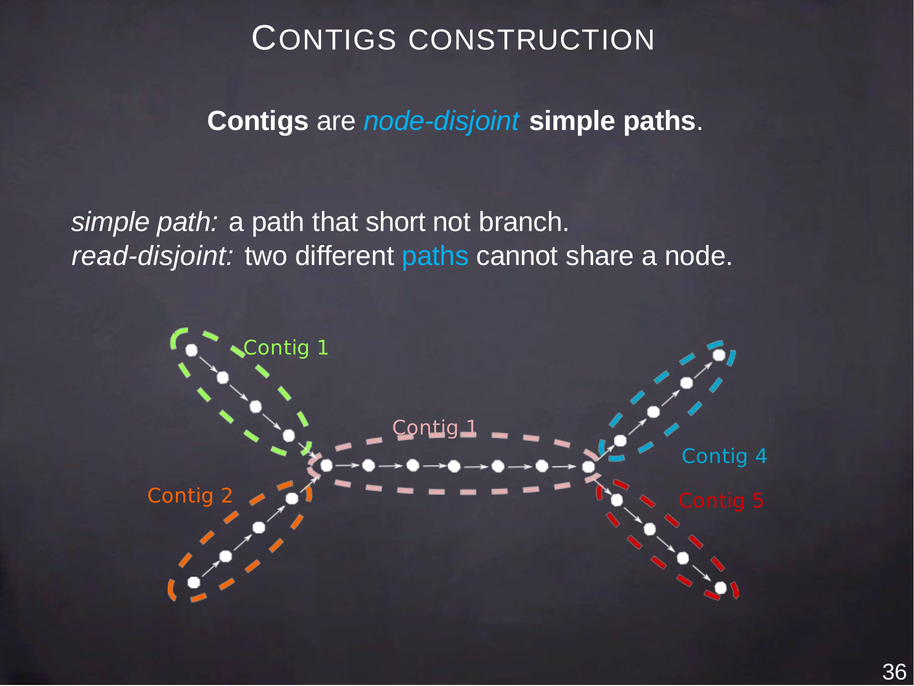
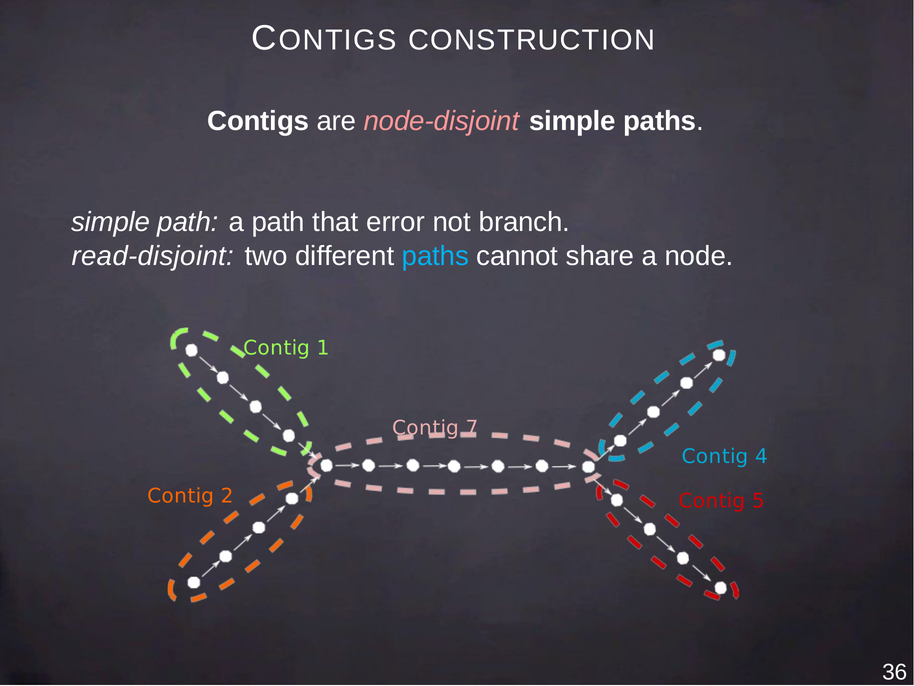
node-disjoint colour: light blue -> pink
short: short -> error
1 at (472, 428): 1 -> 7
